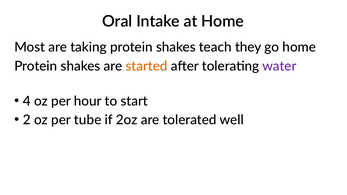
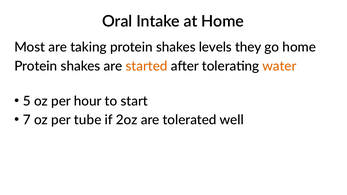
teach: teach -> levels
water colour: purple -> orange
4: 4 -> 5
2: 2 -> 7
